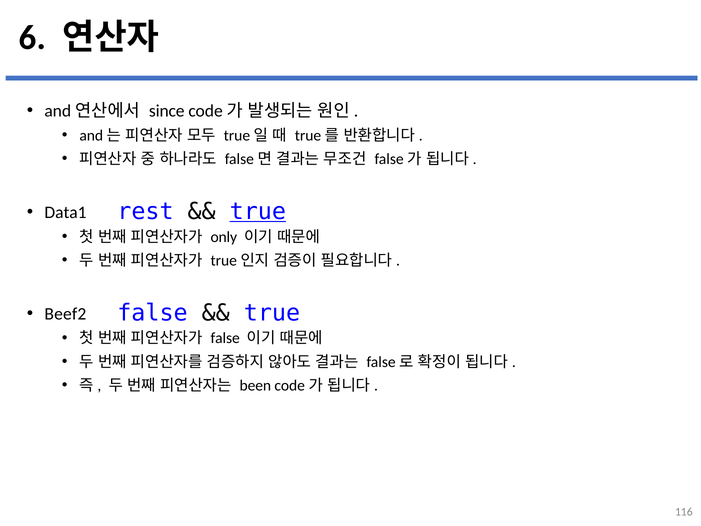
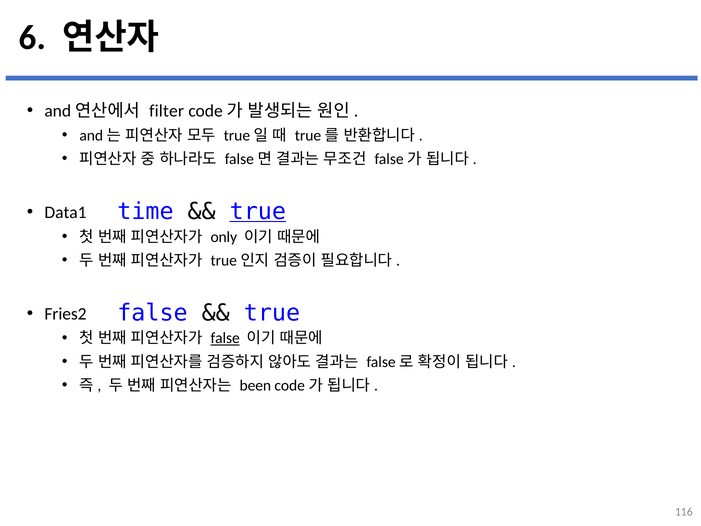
since: since -> filter
rest: rest -> time
Beef2: Beef2 -> Fries2
false at (225, 338) underline: none -> present
